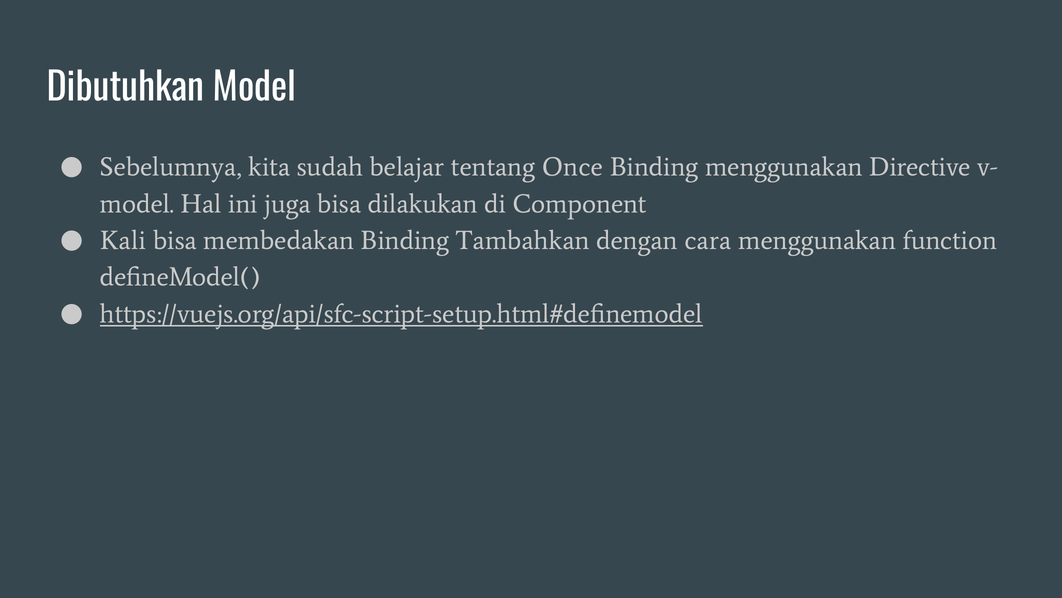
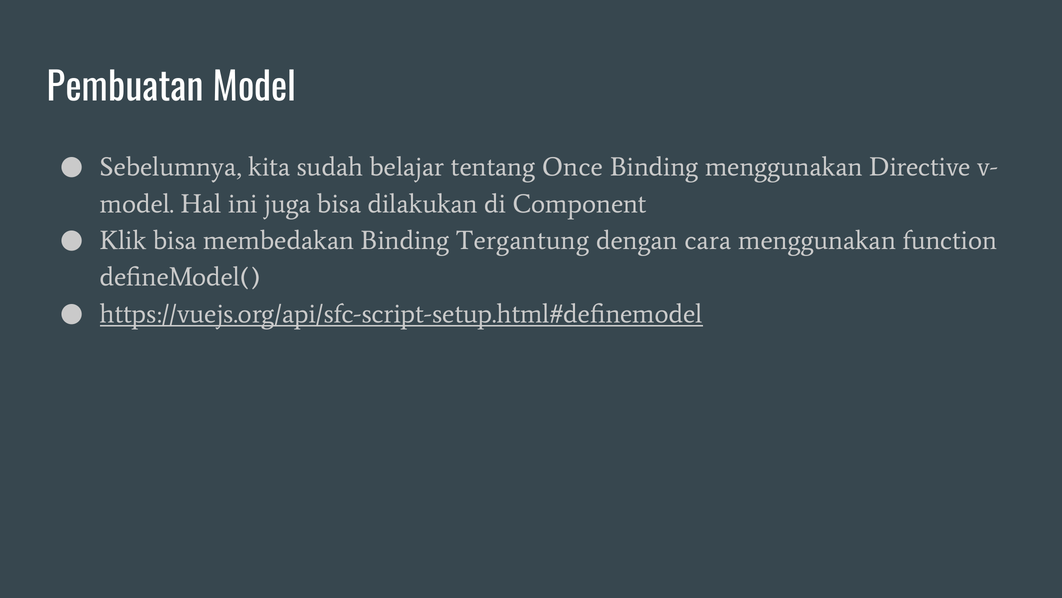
Dibutuhkan: Dibutuhkan -> Pembuatan
Kali: Kali -> Klik
Tambahkan: Tambahkan -> Tergantung
